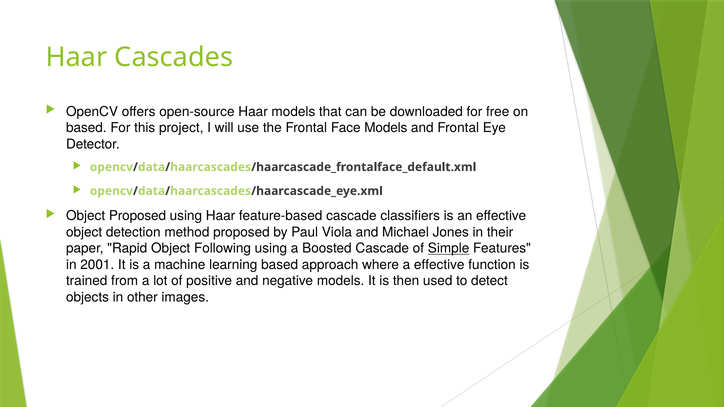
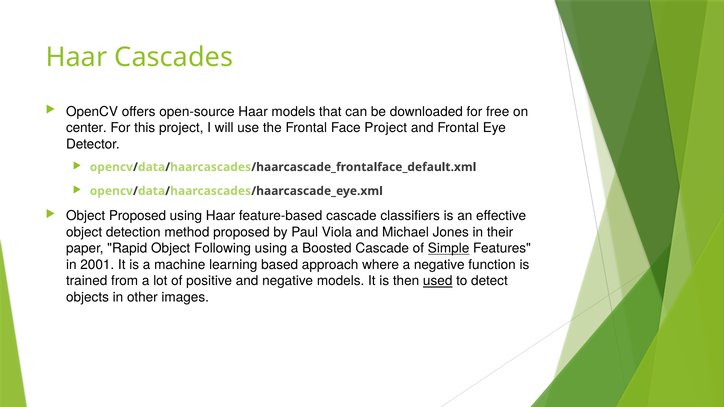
based at (86, 128): based -> center
Face Models: Models -> Project
a effective: effective -> negative
used underline: none -> present
